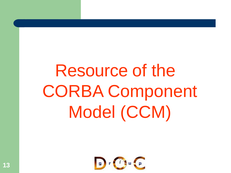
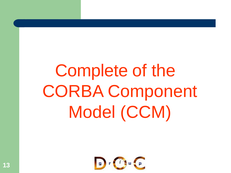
Resource: Resource -> Complete
